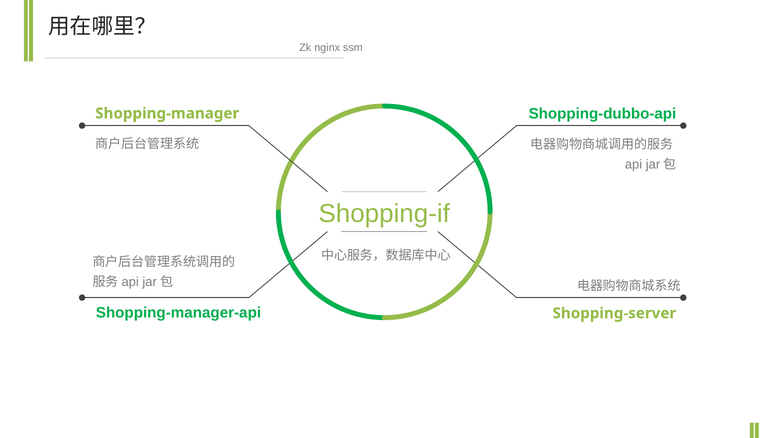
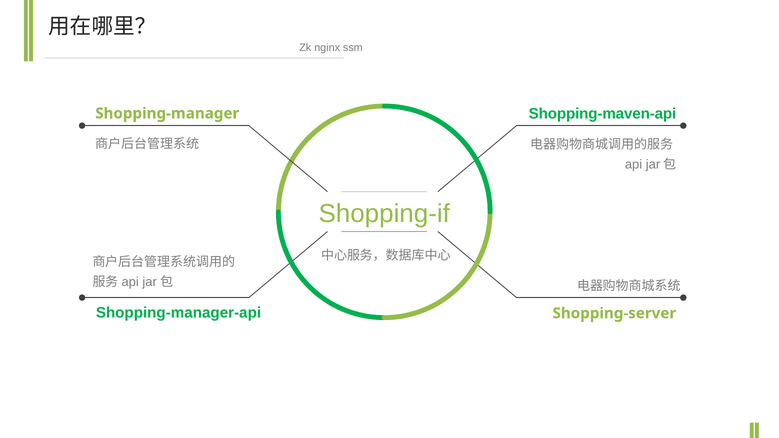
Shopping-dubbo-api: Shopping-dubbo-api -> Shopping-maven-api
